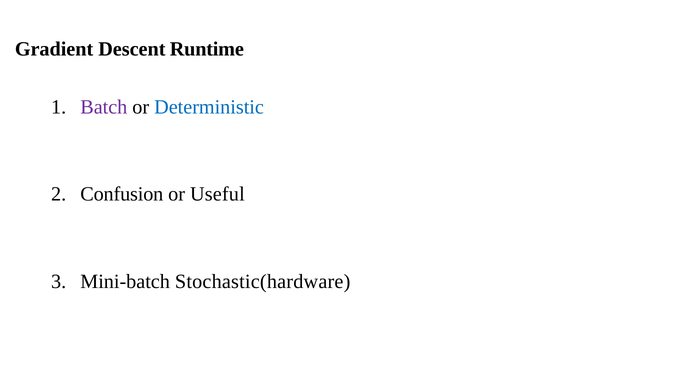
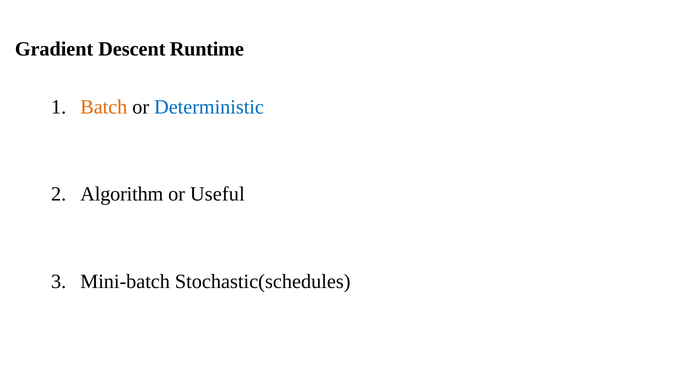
Batch colour: purple -> orange
Confusion: Confusion -> Algorithm
Stochastic(hardware: Stochastic(hardware -> Stochastic(schedules
